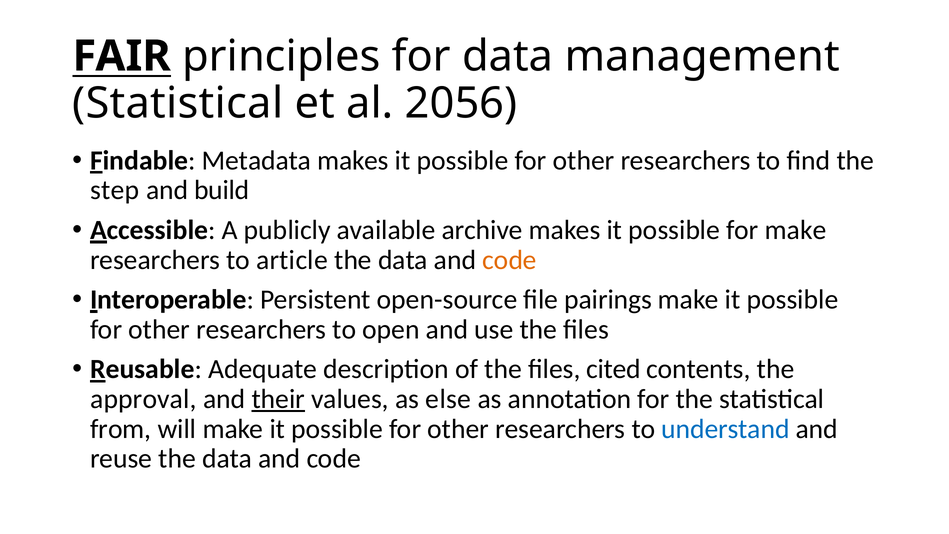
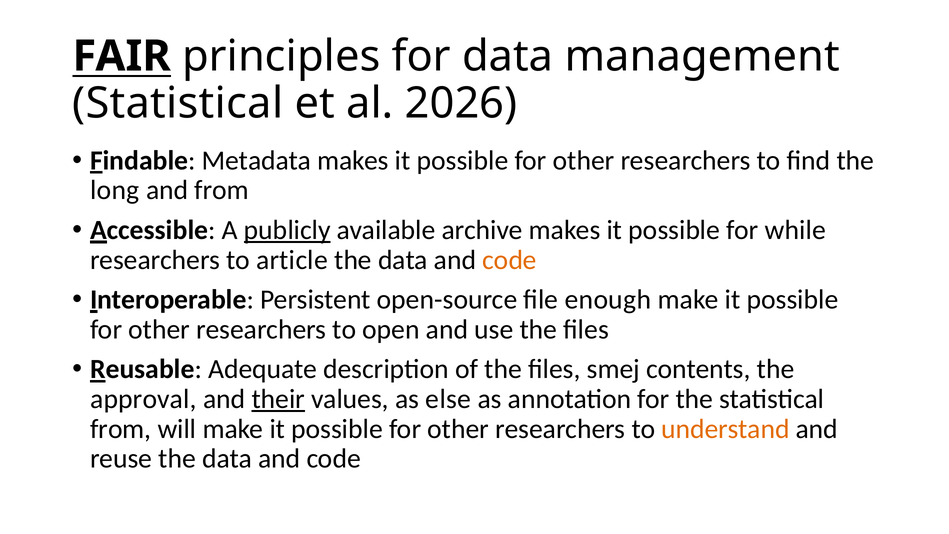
2056: 2056 -> 2026
step: step -> long
and build: build -> from
publicly underline: none -> present
for make: make -> while
pairings: pairings -> enough
cited: cited -> smej
understand colour: blue -> orange
